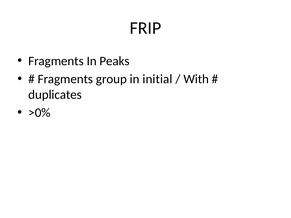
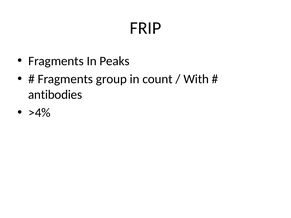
initial: initial -> count
duplicates: duplicates -> antibodies
>0%: >0% -> >4%
